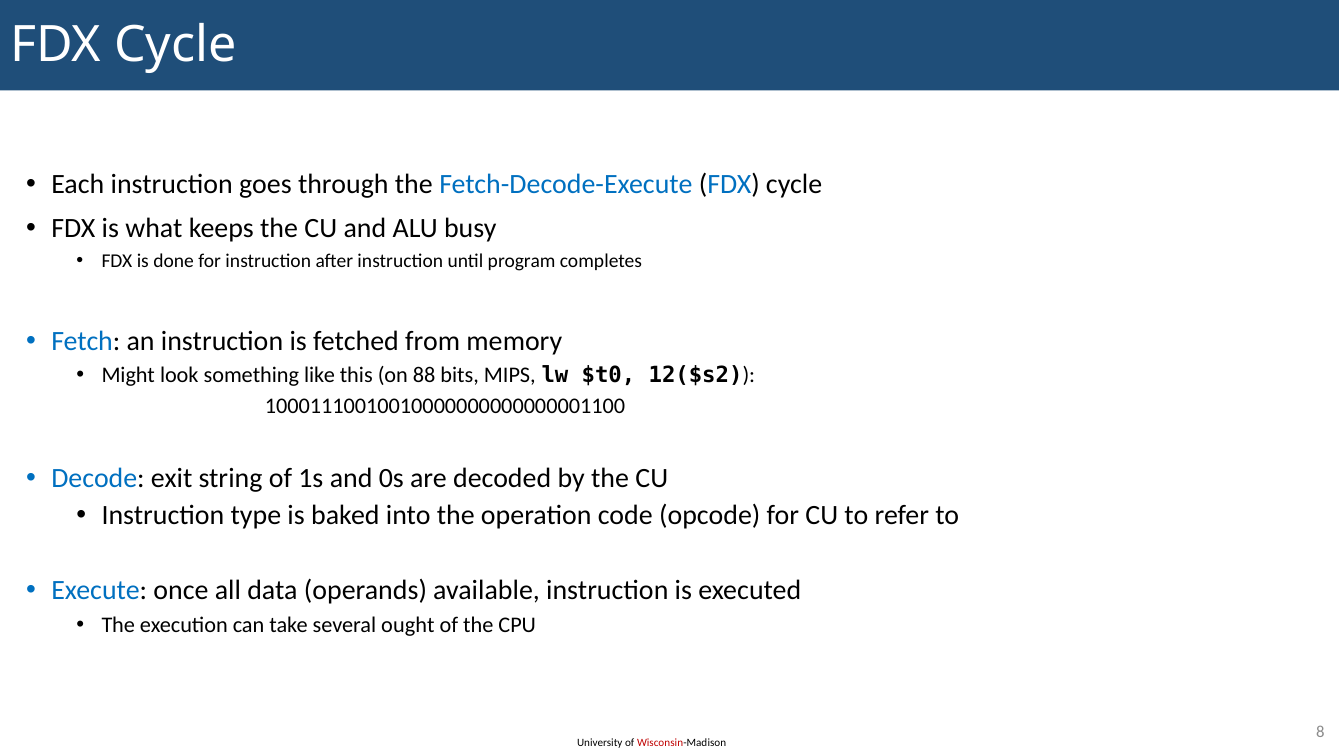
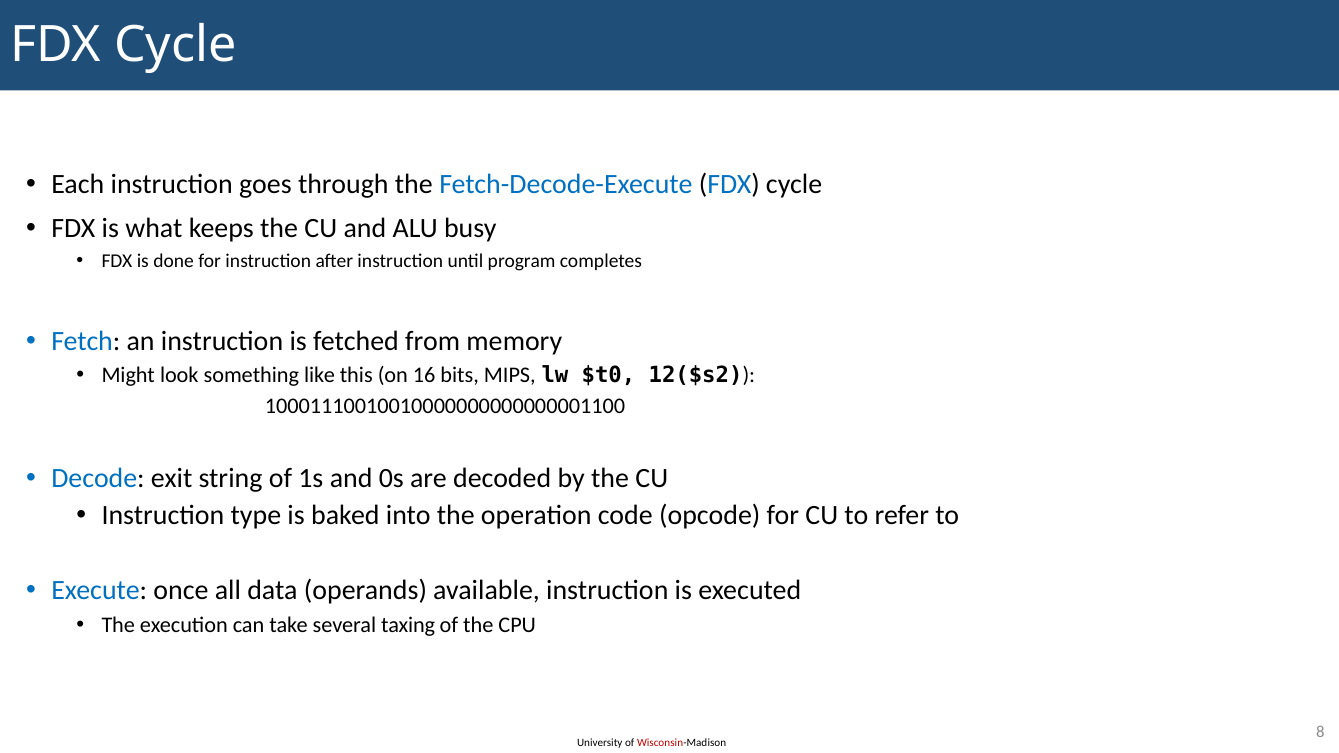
88: 88 -> 16
ought: ought -> taxing
